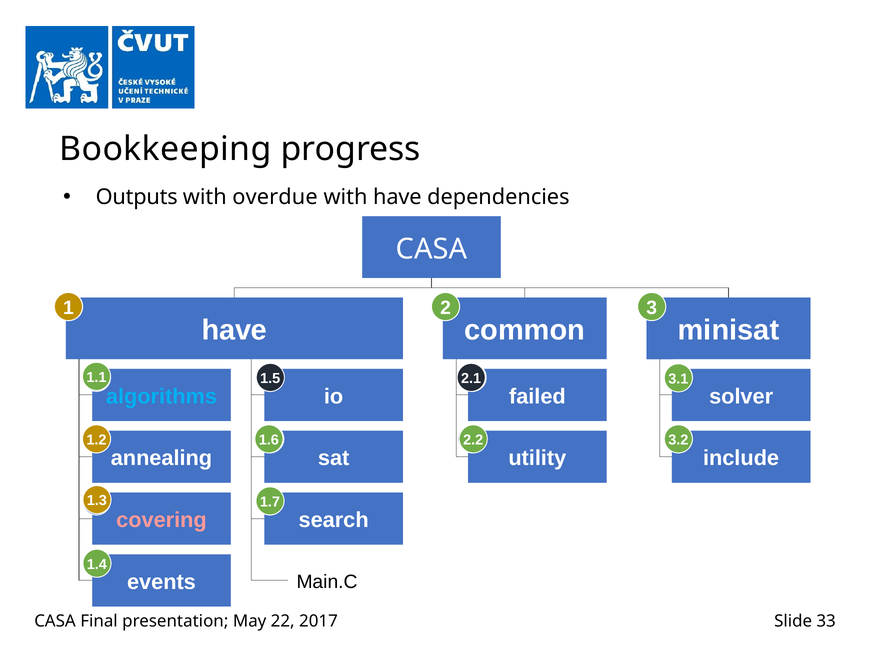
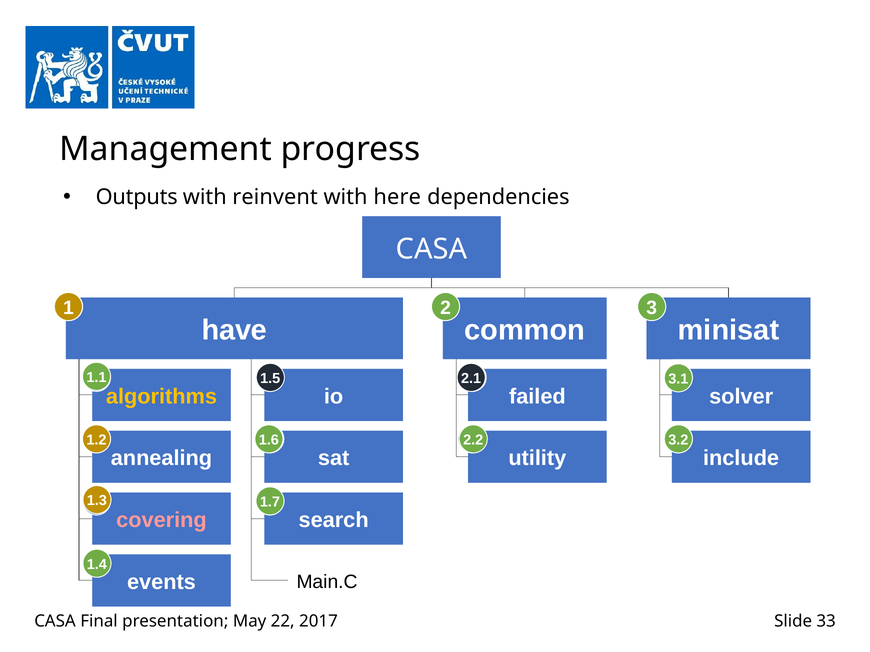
Bookkeeping: Bookkeeping -> Management
overdue: overdue -> reinvent
with have: have -> here
algorithms colour: light blue -> yellow
